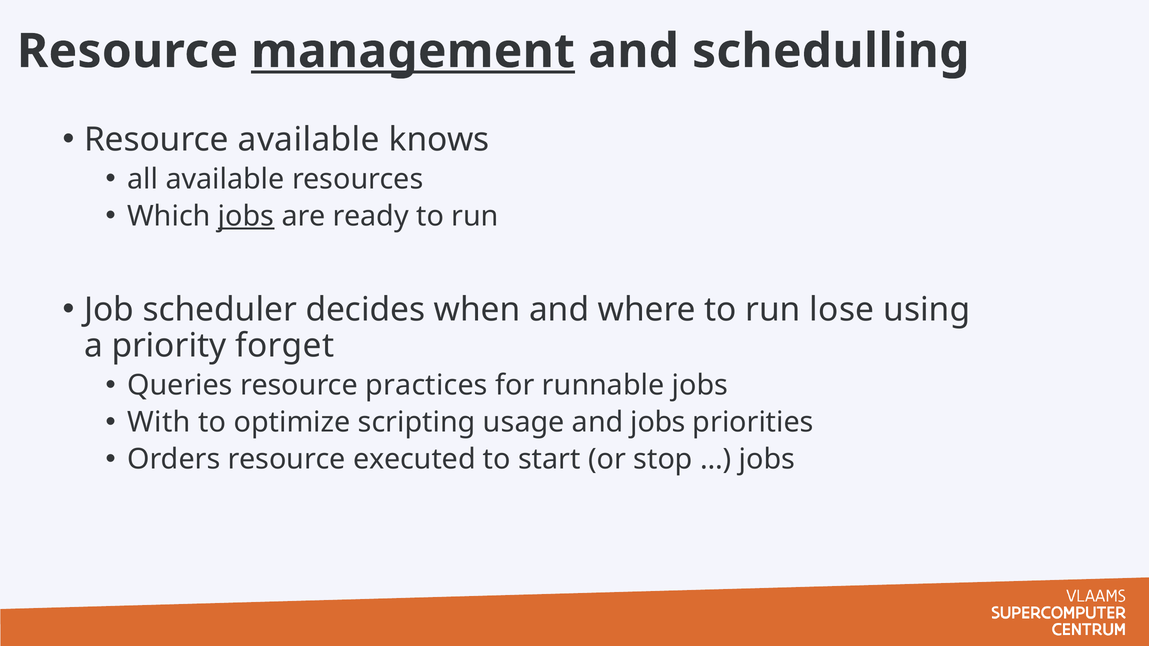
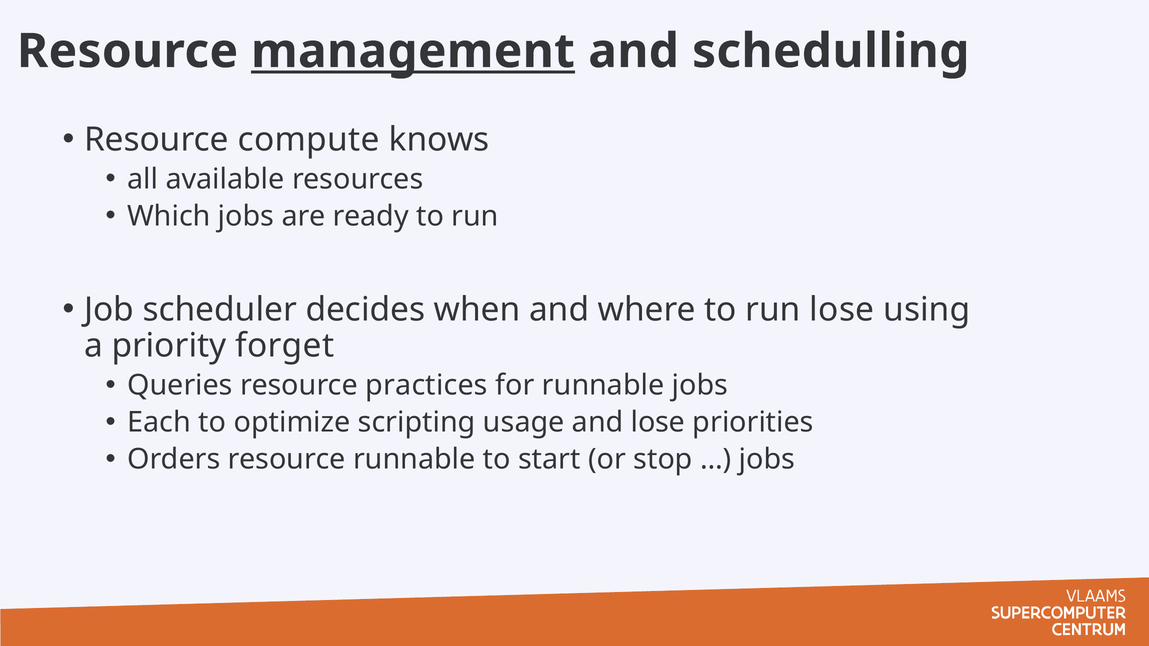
Resource available: available -> compute
jobs at (246, 216) underline: present -> none
With: With -> Each
and jobs: jobs -> lose
resource executed: executed -> runnable
